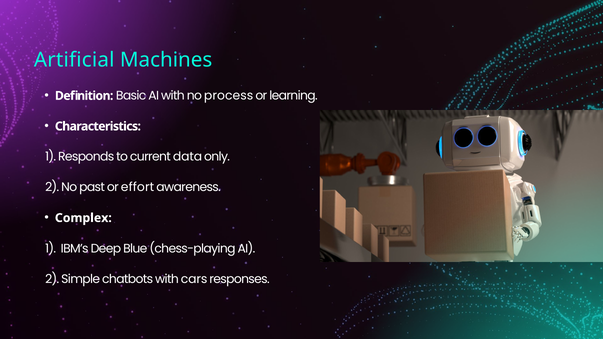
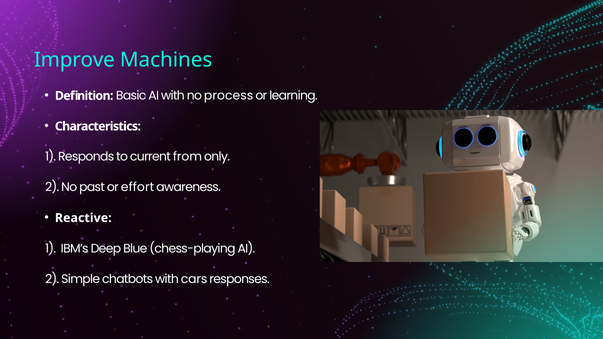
Artificial: Artificial -> Improve
data: data -> from
Complex: Complex -> Reactive
